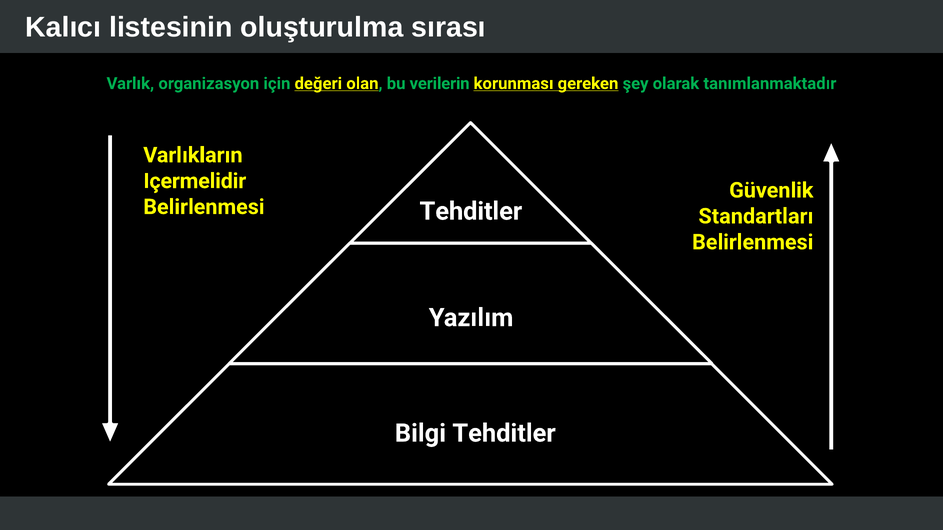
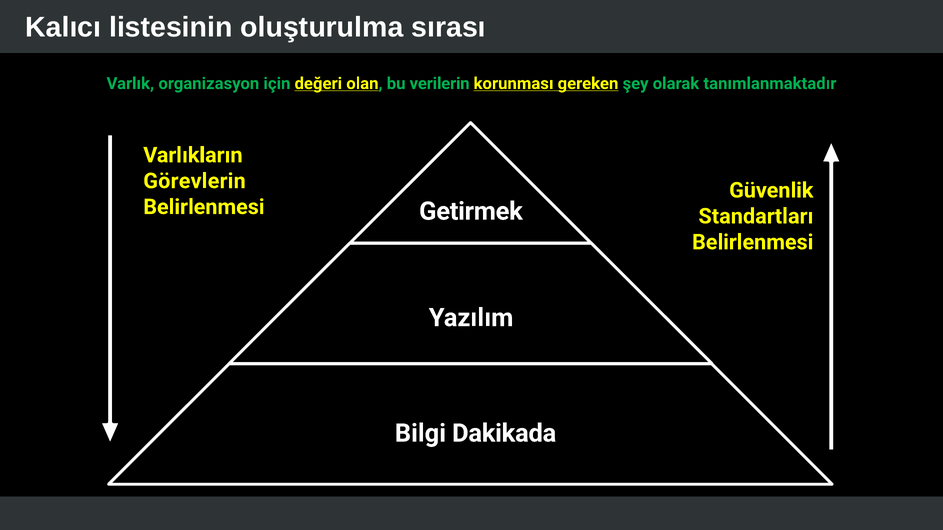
Içermelidir: Içermelidir -> Görevlerin
Tehditler at (471, 211): Tehditler -> Getirmek
Bilgi Tehditler: Tehditler -> Dakikada
